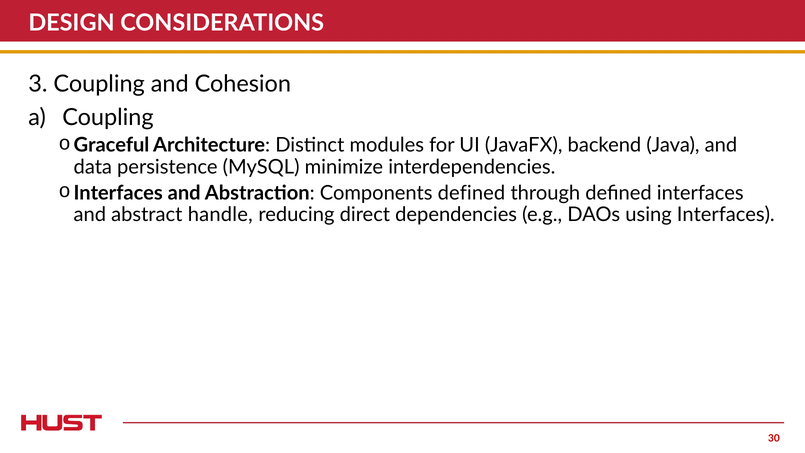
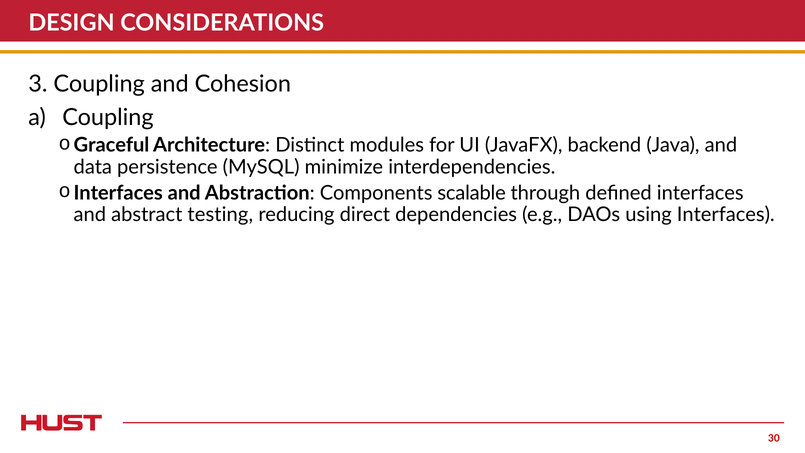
Components defined: defined -> scalable
handle: handle -> testing
